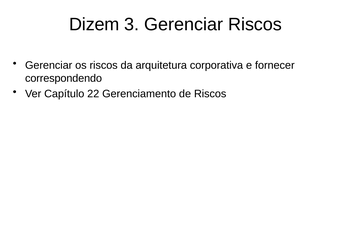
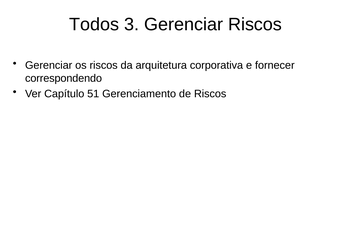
Dizem: Dizem -> Todos
22: 22 -> 51
